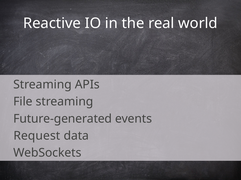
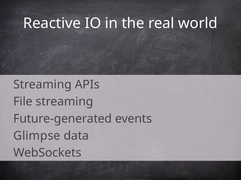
Request: Request -> Glimpse
